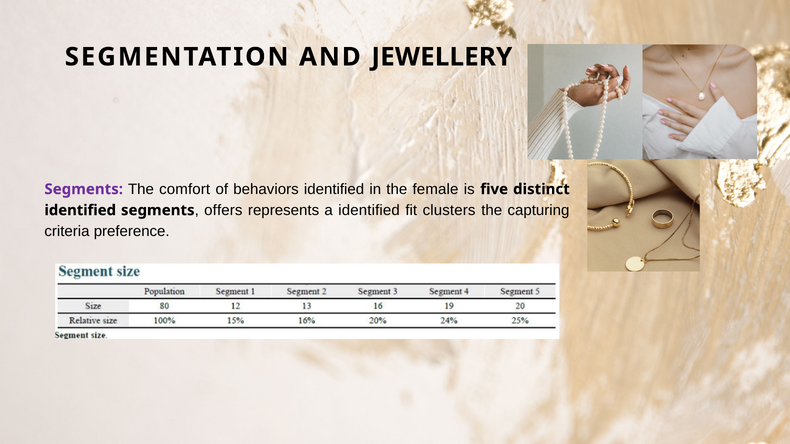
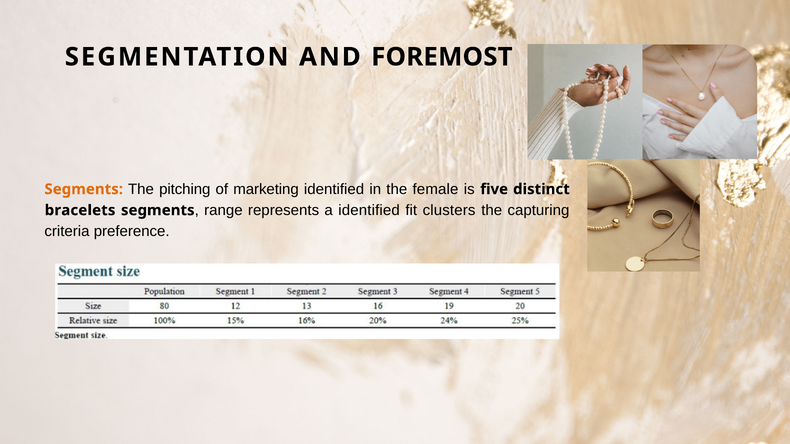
JEWELLERY: JEWELLERY -> FOREMOST
Segments at (84, 189) colour: purple -> orange
comfort: comfort -> pitching
behaviors: behaviors -> marketing
identified at (80, 210): identified -> bracelets
offers: offers -> range
